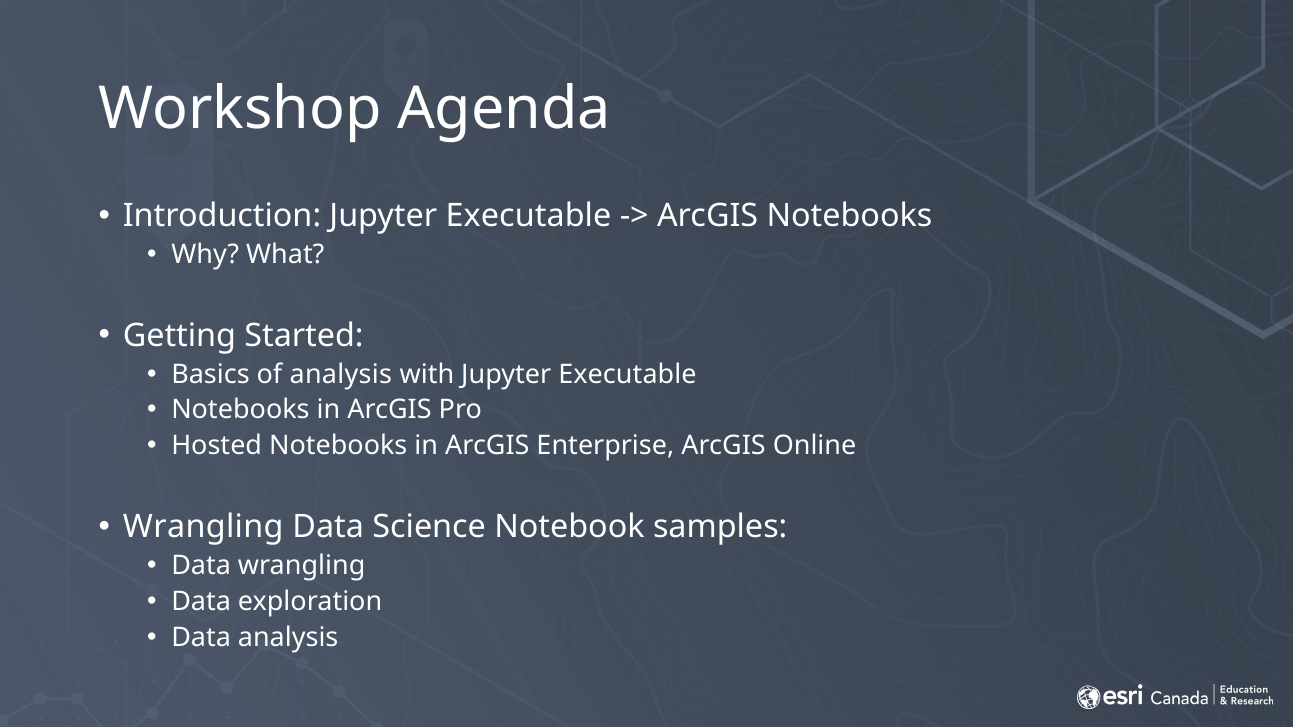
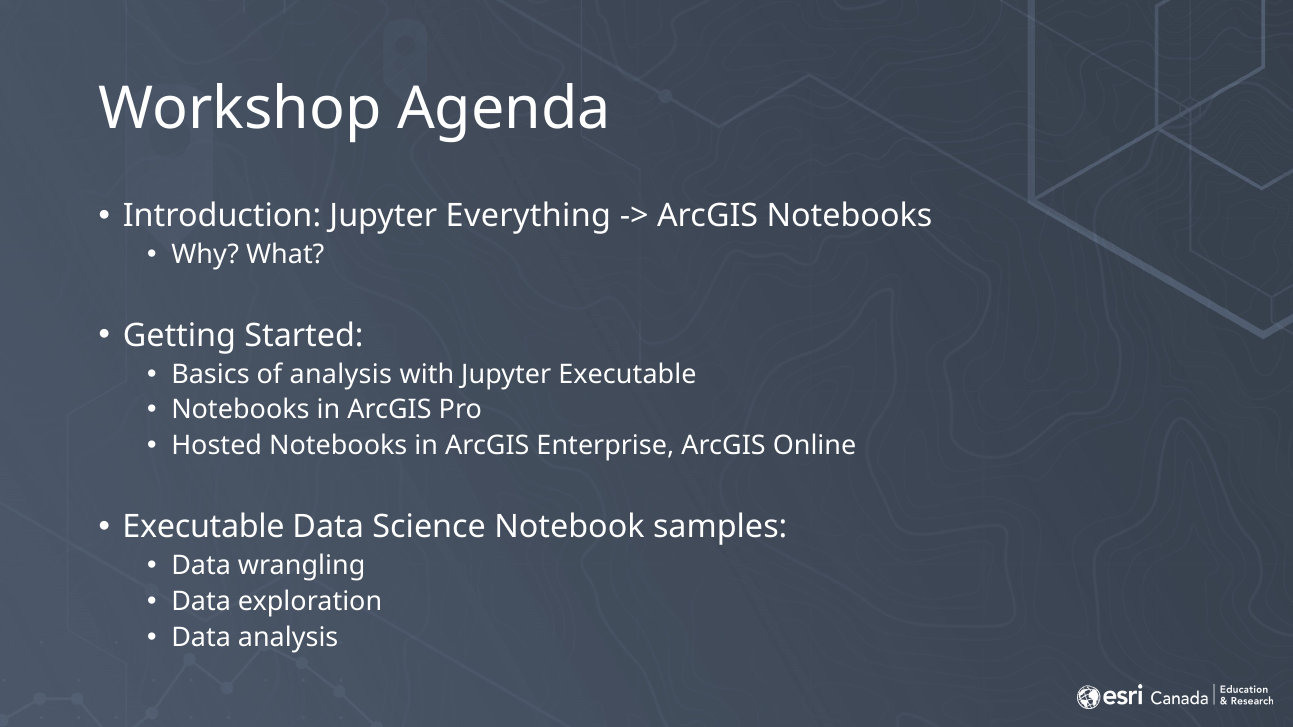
Introduction Jupyter Executable: Executable -> Everything
Wrangling at (203, 527): Wrangling -> Executable
